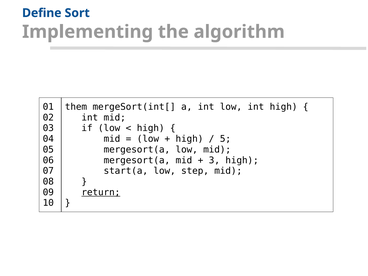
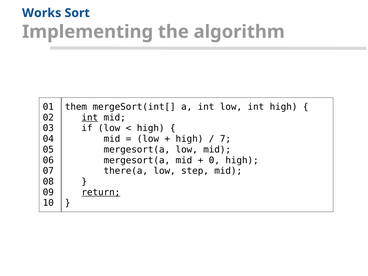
Define: Define -> Works
int at (90, 118) underline: none -> present
5: 5 -> 7
3: 3 -> 0
start(a: start(a -> there(a
